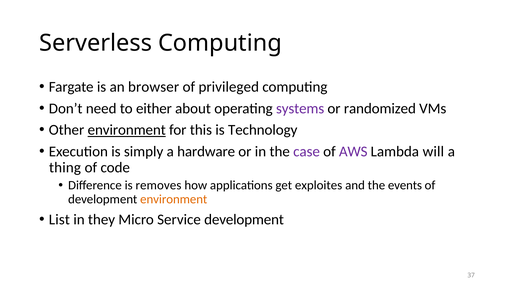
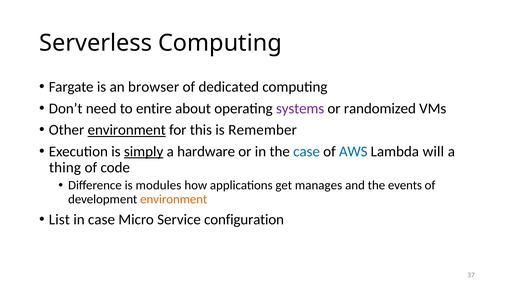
privileged: privileged -> dedicated
either: either -> entire
Technology: Technology -> Remember
simply underline: none -> present
case at (307, 152) colour: purple -> blue
AWS colour: purple -> blue
removes: removes -> modules
exploites: exploites -> manages
in they: they -> case
Service development: development -> configuration
